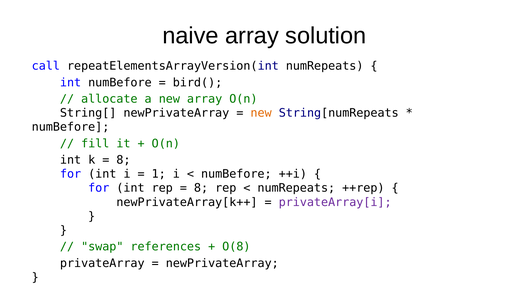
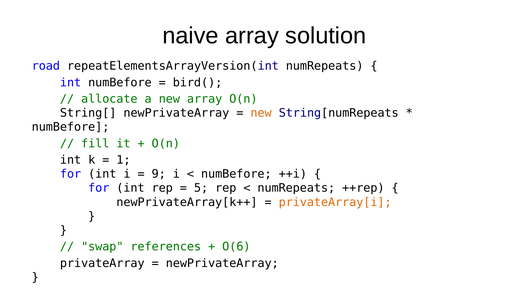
call: call -> road
8 at (123, 160): 8 -> 1
1: 1 -> 9
8 at (201, 188): 8 -> 5
privateArray[i colour: purple -> orange
O(8: O(8 -> O(6
